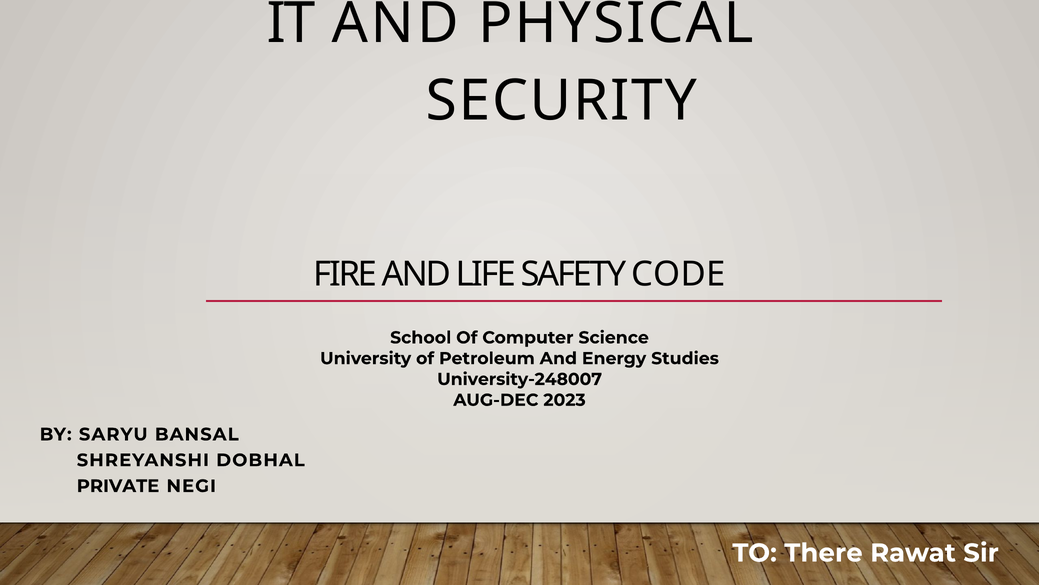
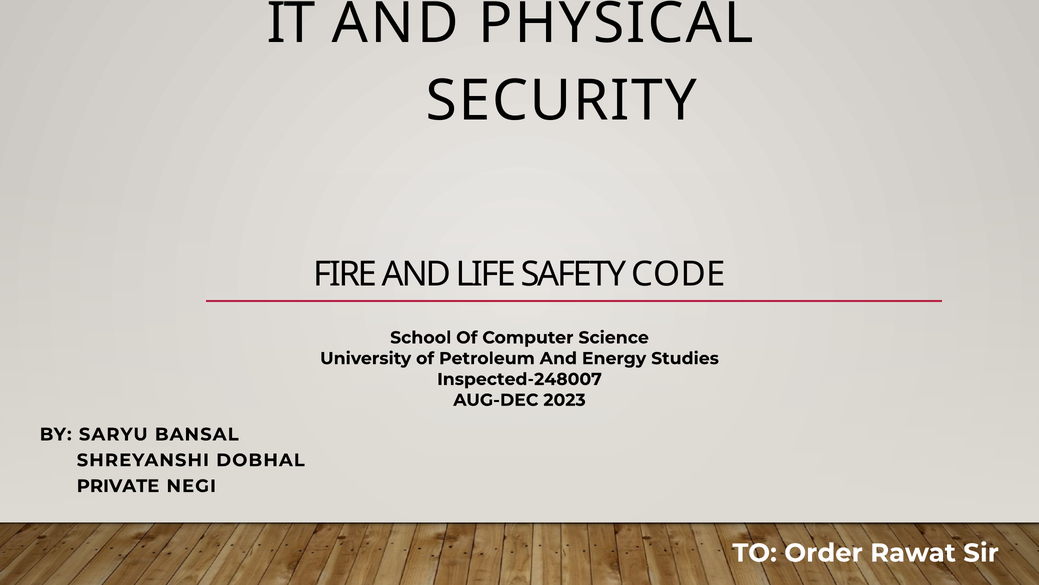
University-248007: University-248007 -> Inspected-248007
There: There -> Order
